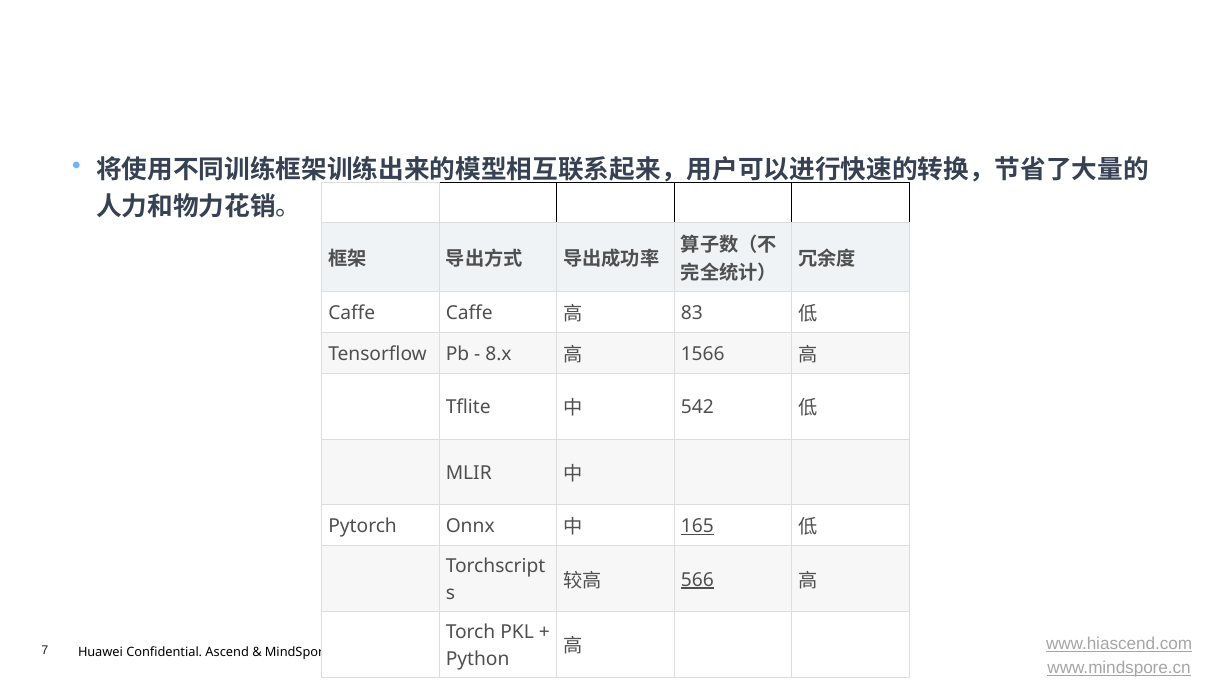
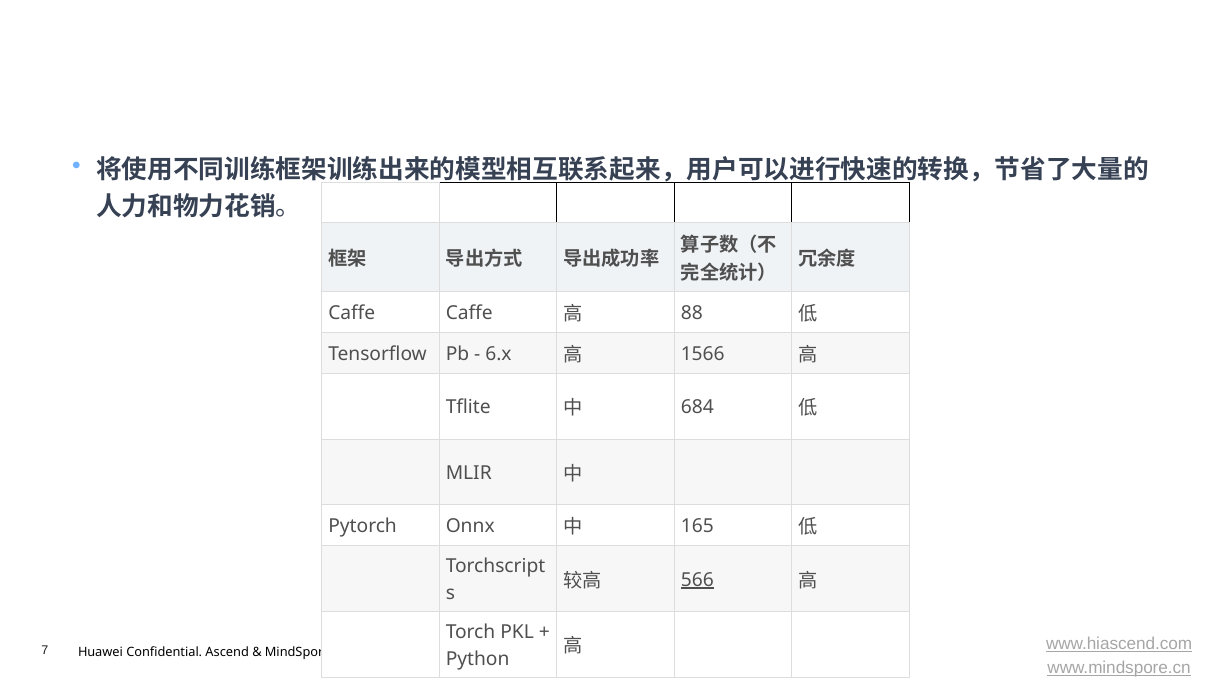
83: 83 -> 88
8.x: 8.x -> 6.x
542: 542 -> 684
165 underline: present -> none
